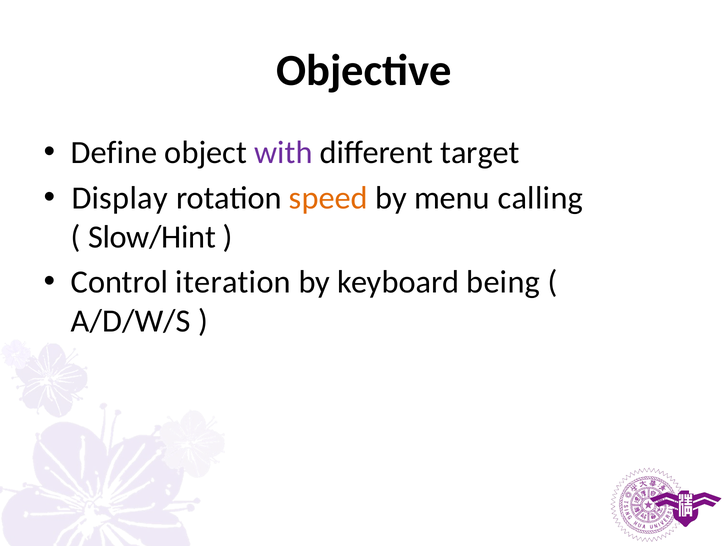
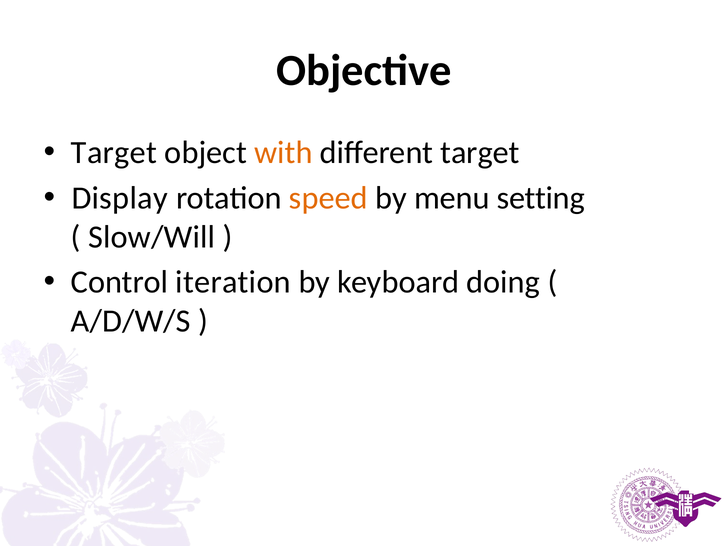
Define at (114, 153): Define -> Target
with colour: purple -> orange
calling: calling -> setting
Slow/Hint: Slow/Hint -> Slow/Will
being: being -> doing
